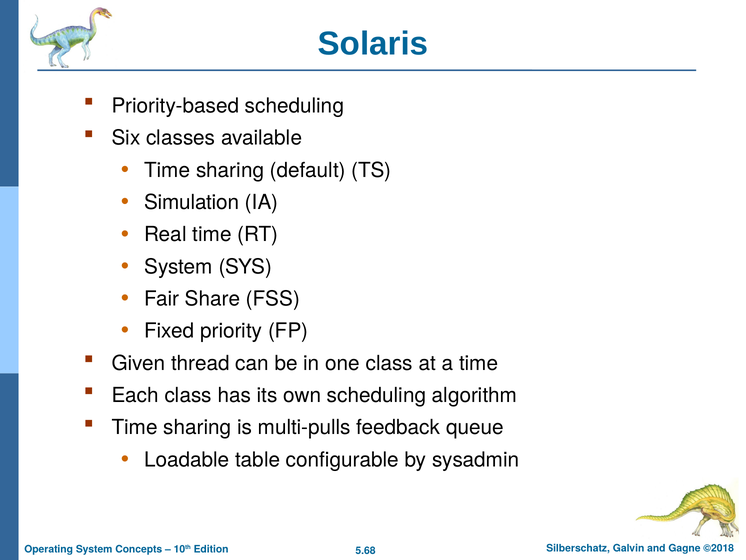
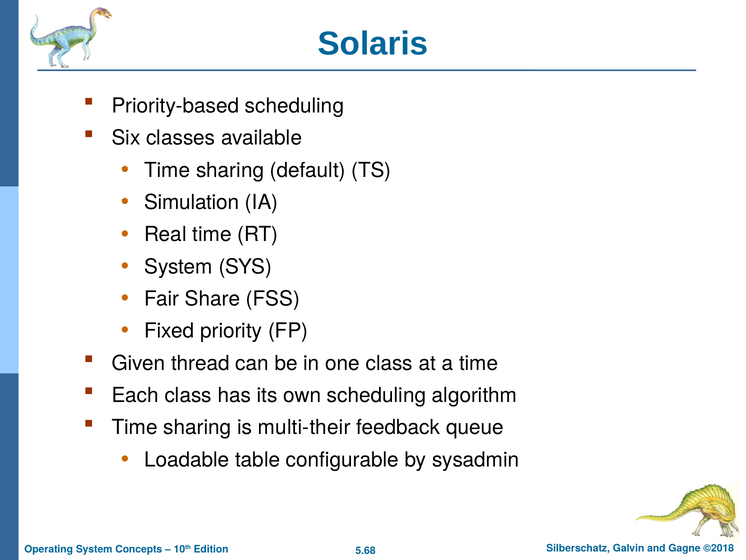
multi-pulls: multi-pulls -> multi-their
